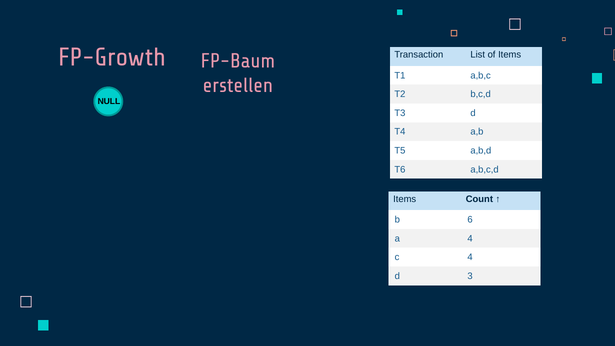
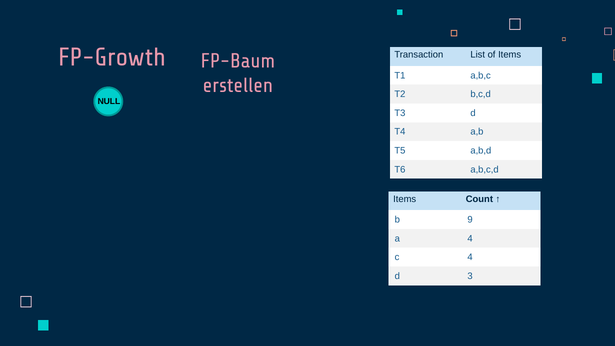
6: 6 -> 9
